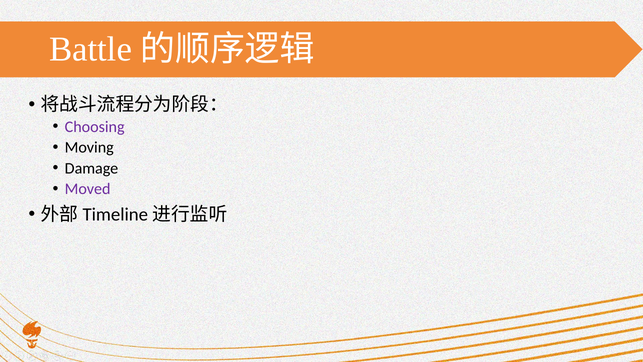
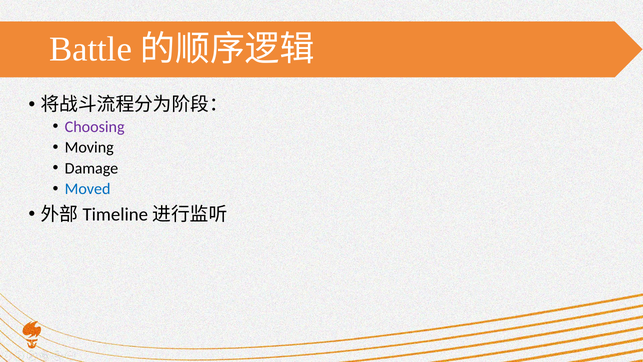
Moved colour: purple -> blue
